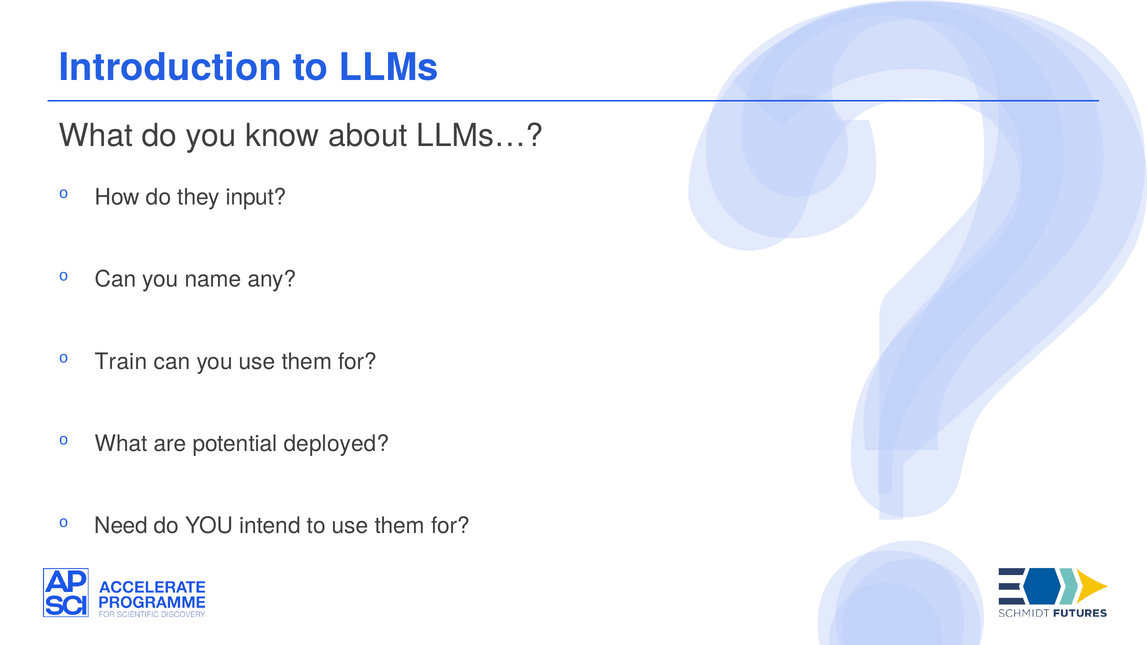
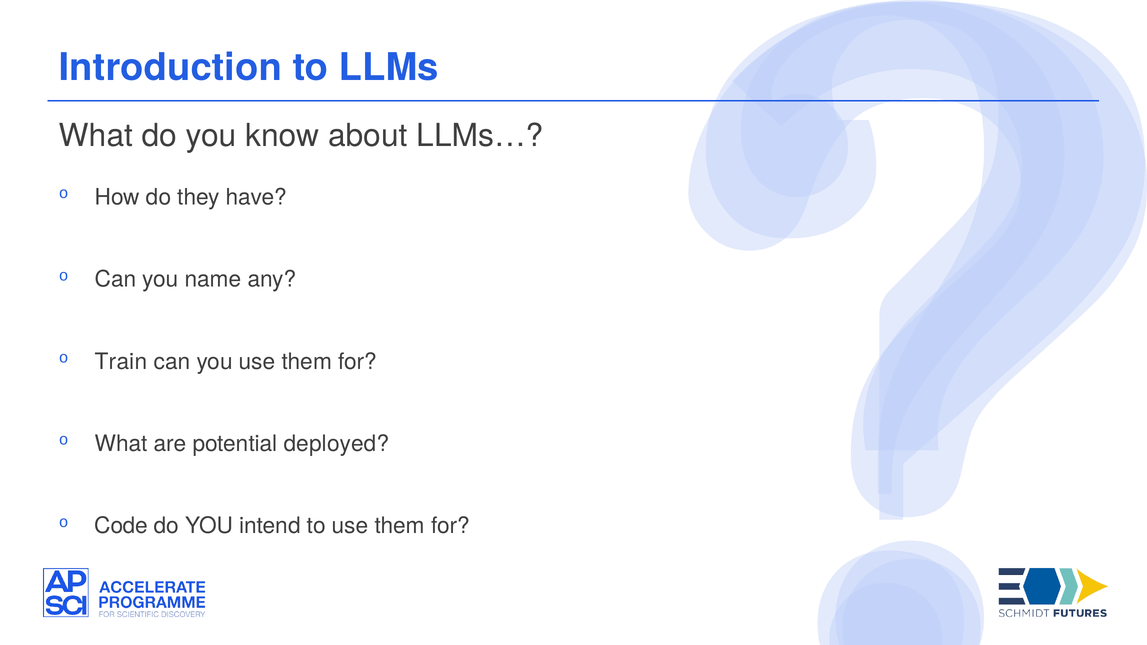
input: input -> have
Need: Need -> Code
